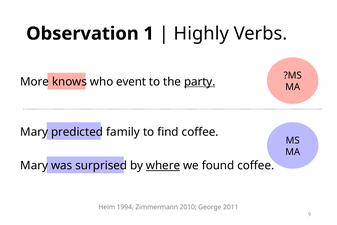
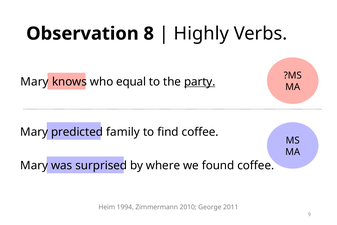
1: 1 -> 8
More at (35, 82): More -> Mary
event: event -> equal
where underline: present -> none
